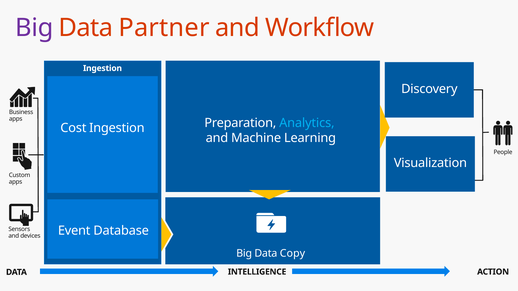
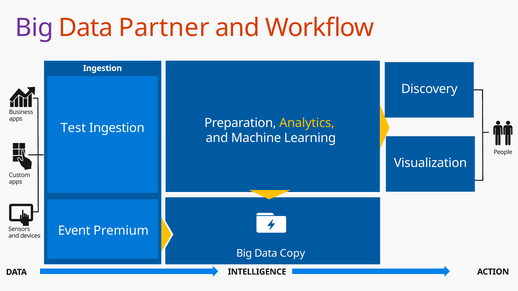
Analytics colour: light blue -> yellow
Cost: Cost -> Test
Database: Database -> Premium
